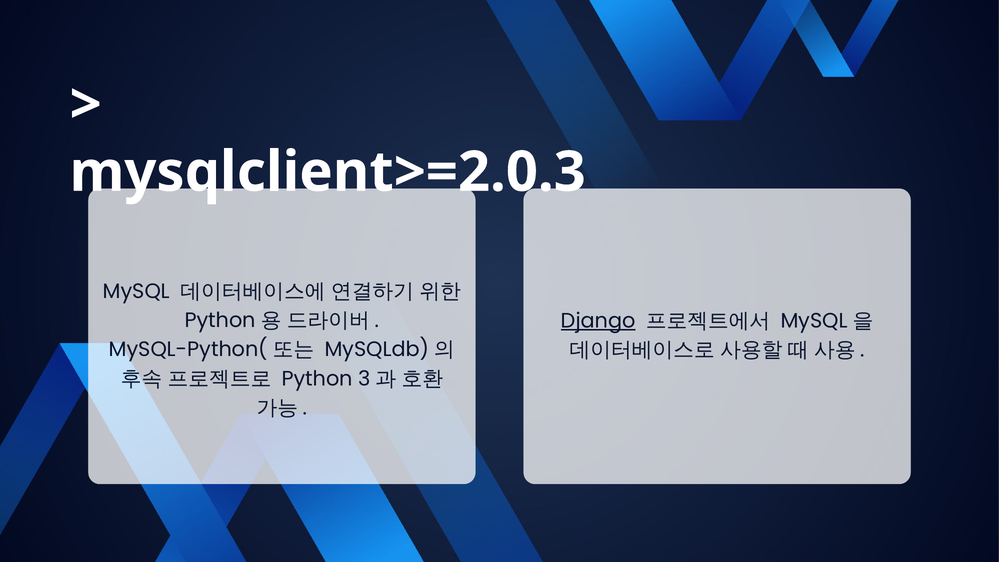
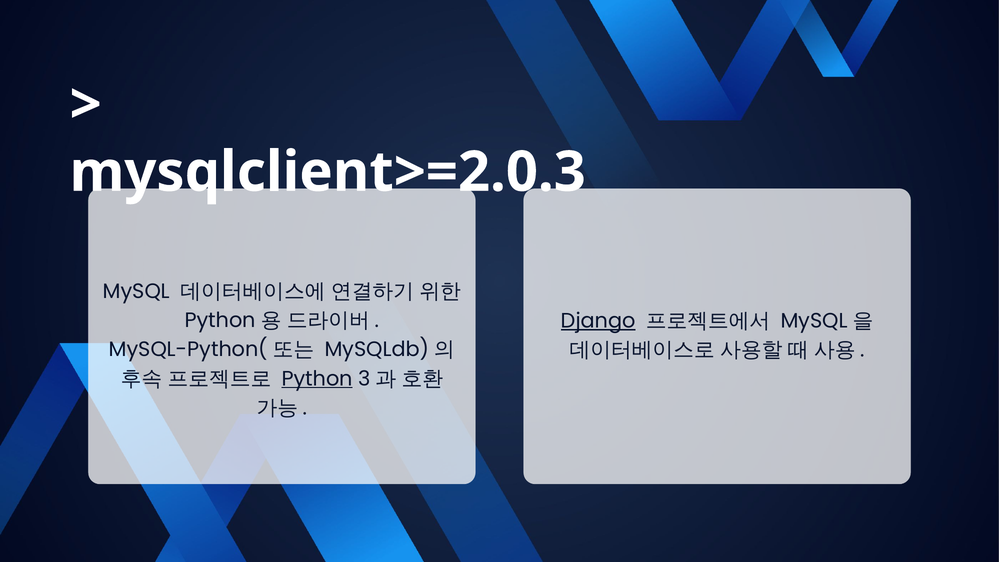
Python at (317, 379) underline: none -> present
